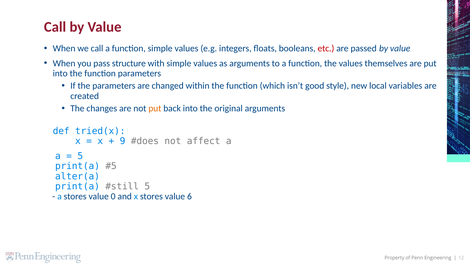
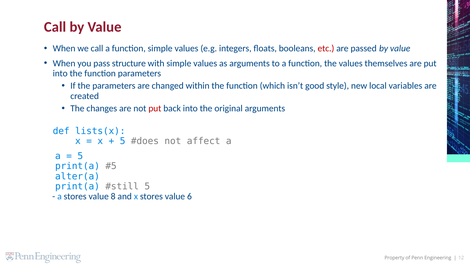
put at (155, 108) colour: orange -> red
tried(x: tried(x -> lists(x
9 at (123, 141): 9 -> 5
0: 0 -> 8
